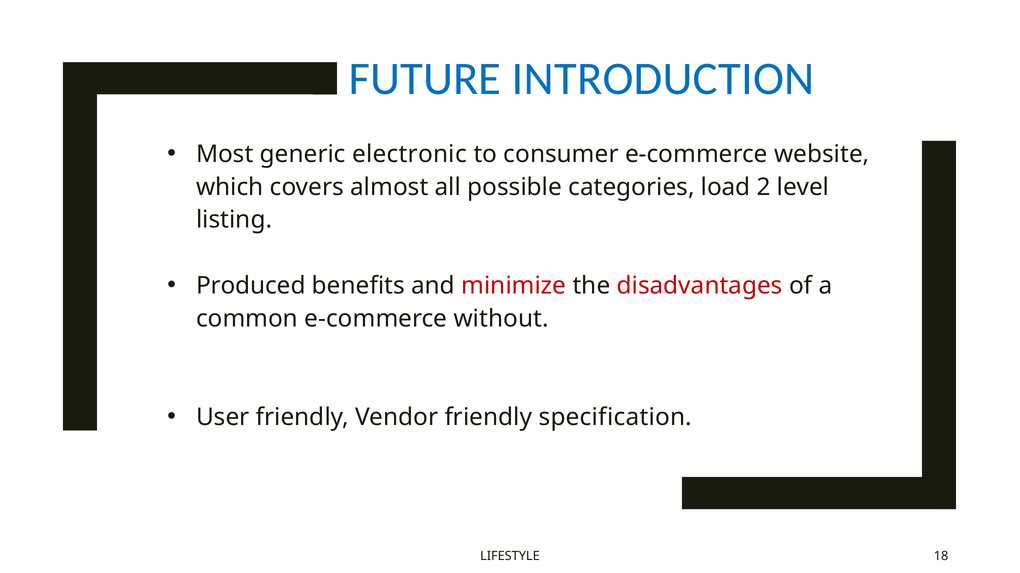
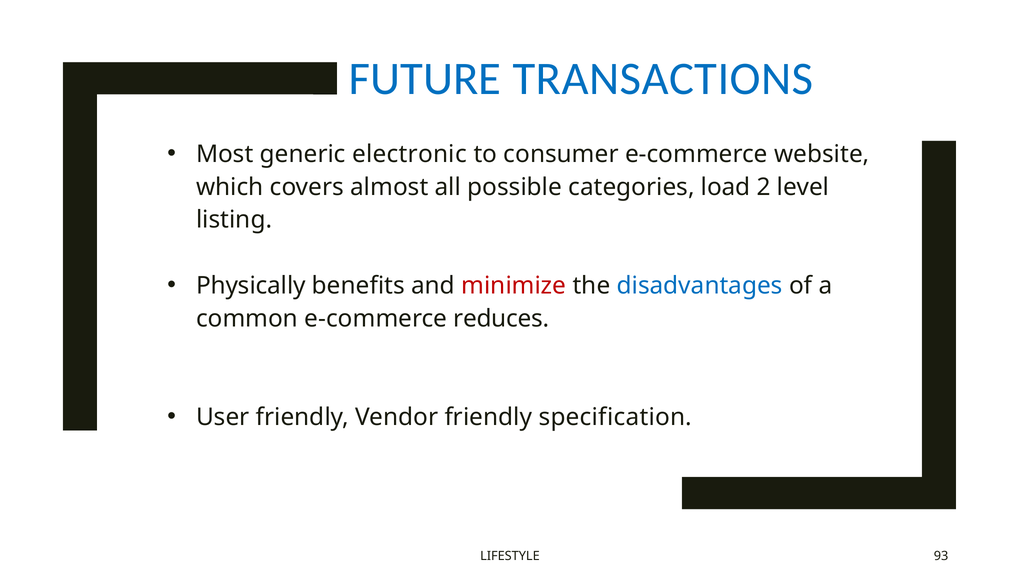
INTRODUCTION: INTRODUCTION -> TRANSACTIONS
Produced: Produced -> Physically
disadvantages colour: red -> blue
without: without -> reduces
18: 18 -> 93
